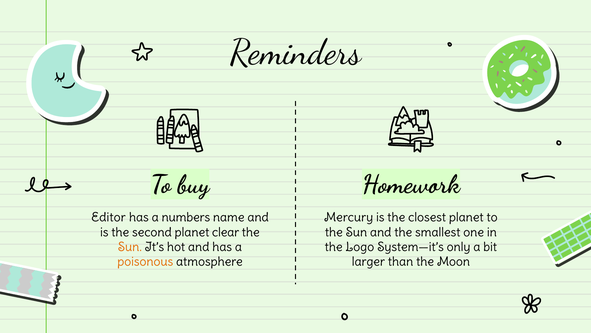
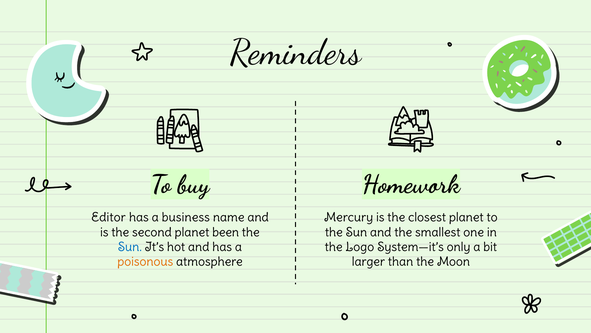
numbers: numbers -> business
clear: clear -> been
Sun at (130, 247) colour: orange -> blue
